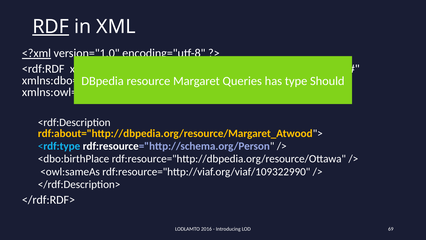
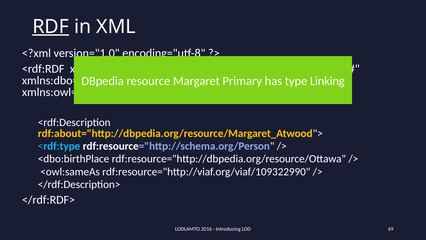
<?xml underline: present -> none
Queries: Queries -> Primary
Should: Should -> Linking
